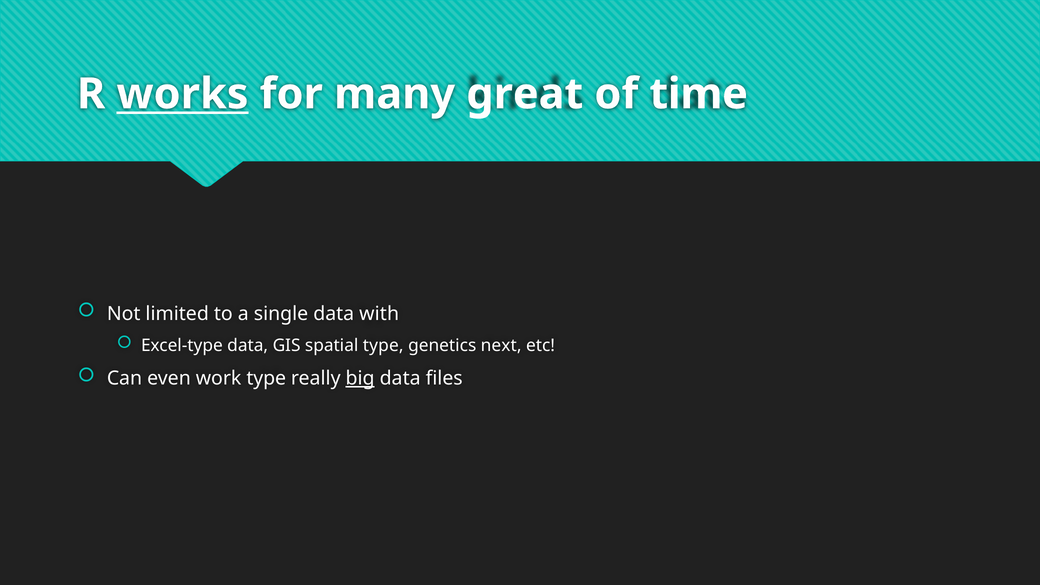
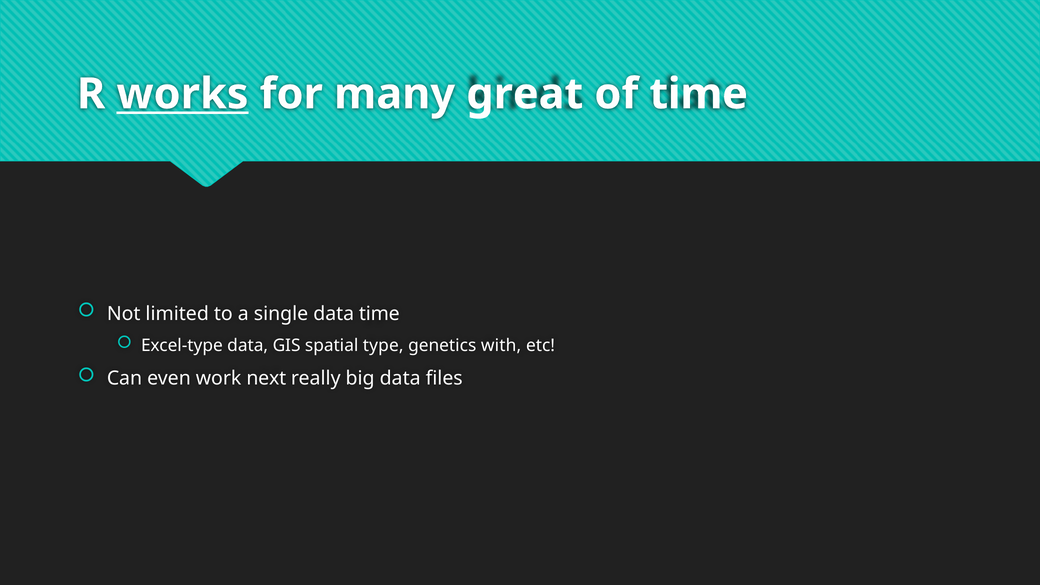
data with: with -> time
next: next -> with
work type: type -> next
big underline: present -> none
